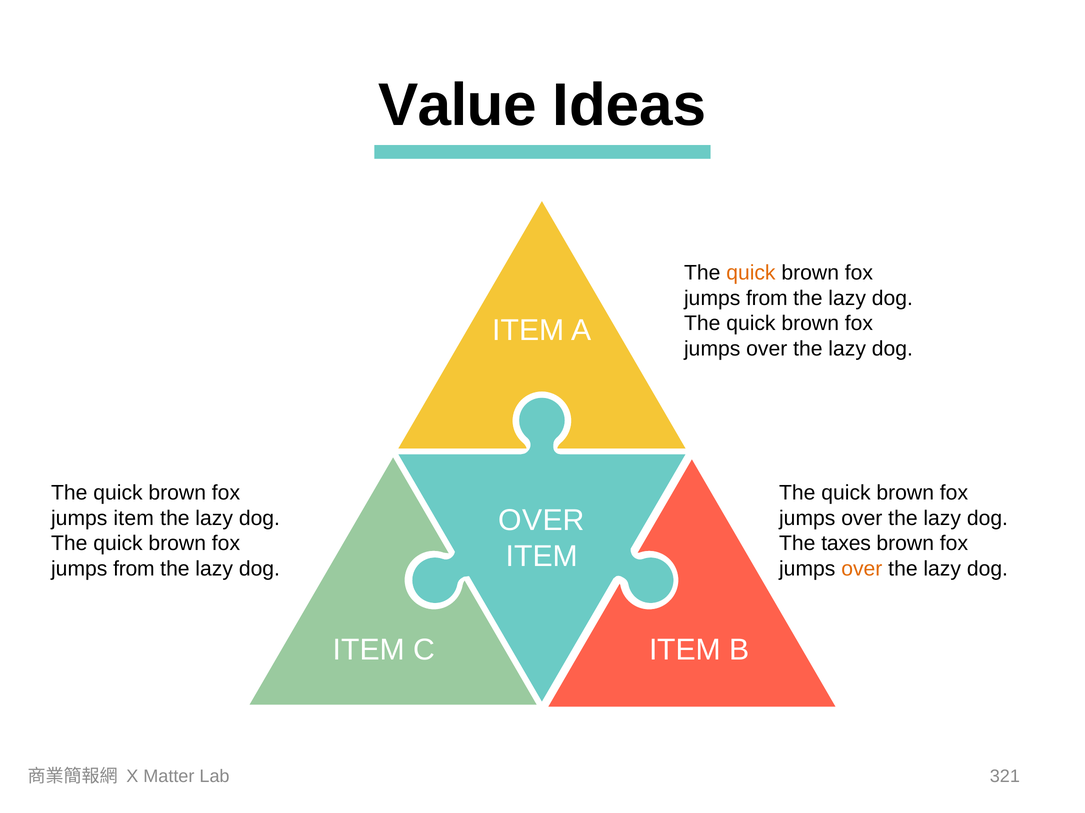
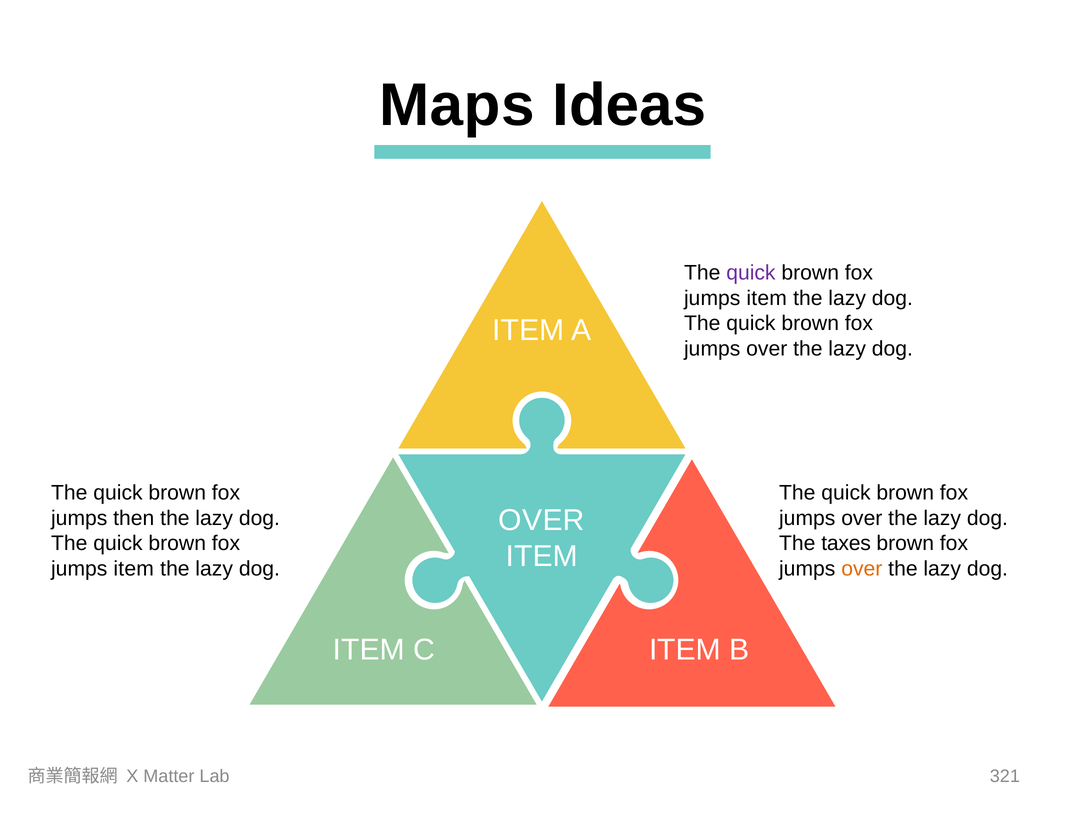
Value: Value -> Maps
quick at (751, 273) colour: orange -> purple
from at (767, 298): from -> item
jumps item: item -> then
from at (134, 569): from -> item
